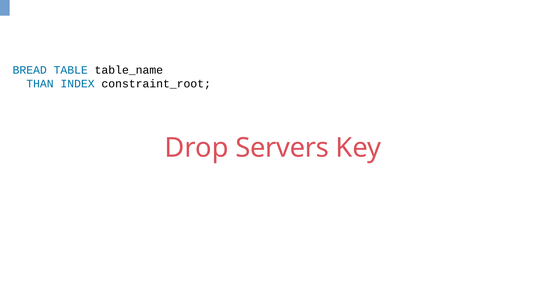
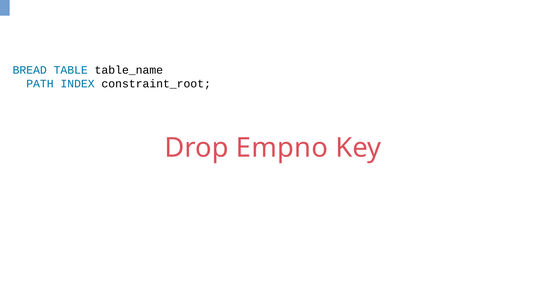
THAN: THAN -> PATH
Servers: Servers -> Empno
